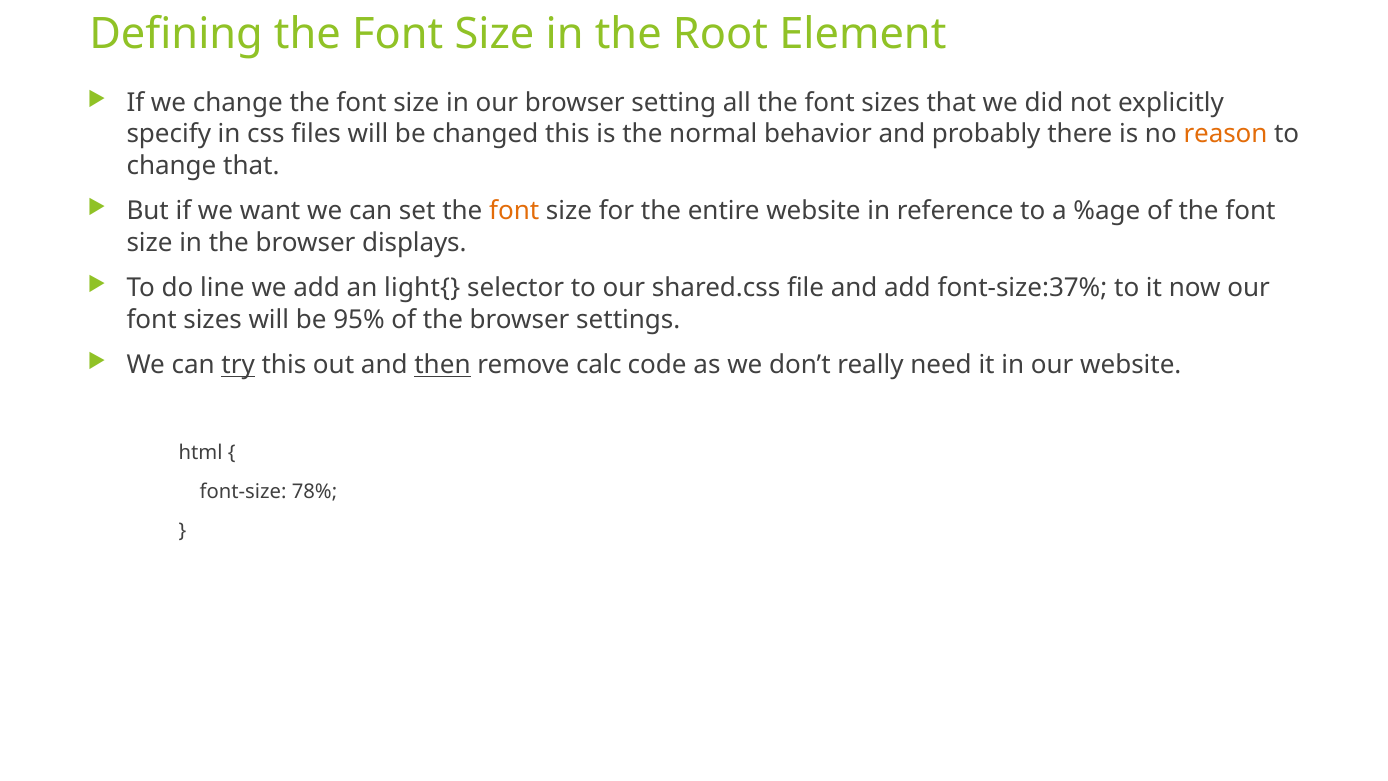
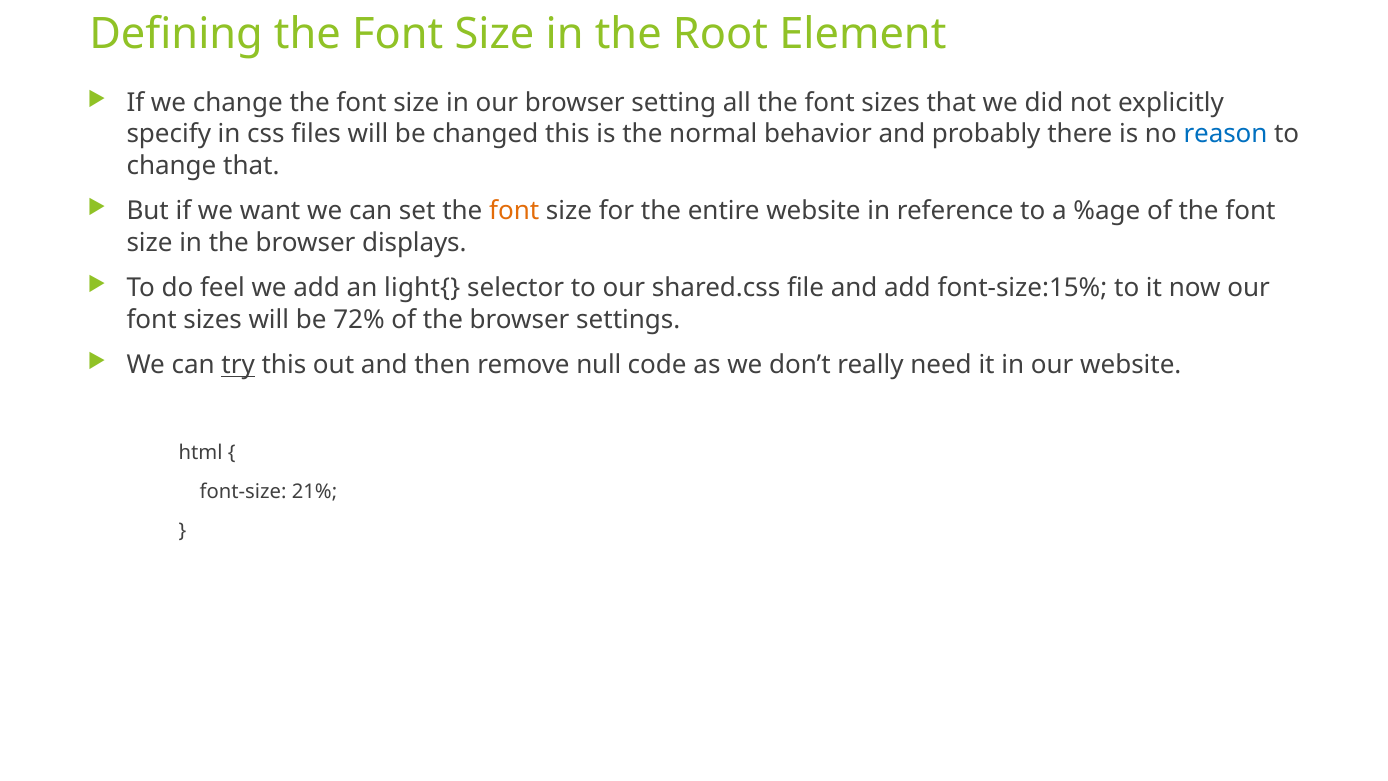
reason colour: orange -> blue
line: line -> feel
font-size:37%: font-size:37% -> font-size:15%
95%: 95% -> 72%
then underline: present -> none
calc: calc -> null
78%: 78% -> 21%
